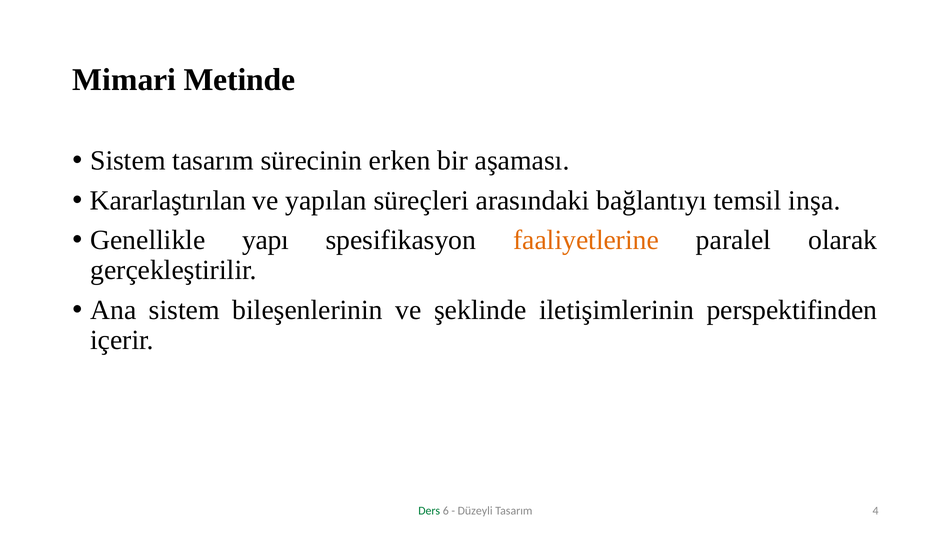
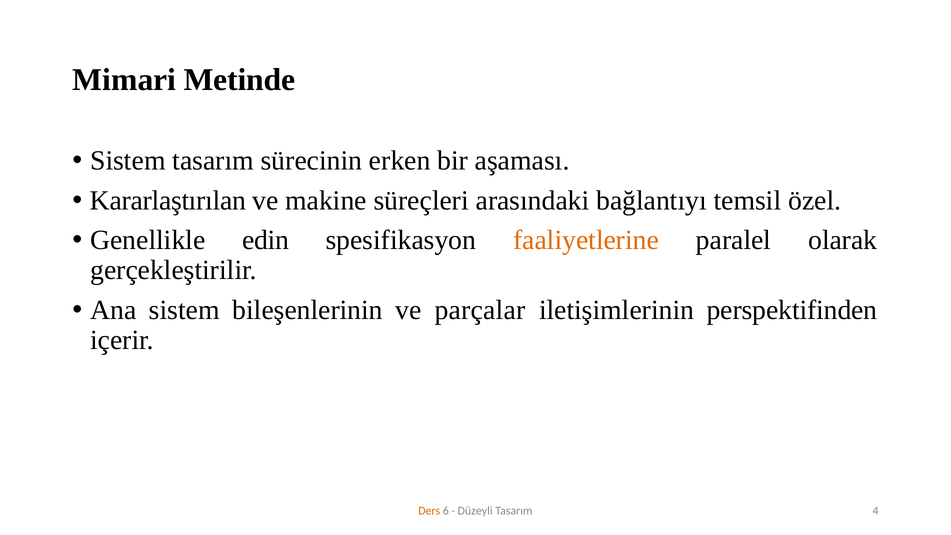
yapılan: yapılan -> makine
inşa: inşa -> özel
yapı: yapı -> edin
şeklinde: şeklinde -> parçalar
Ders colour: green -> orange
